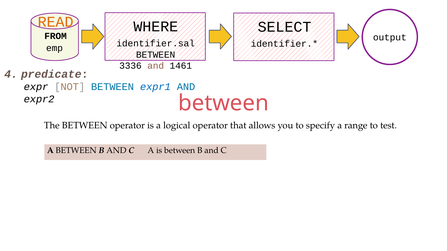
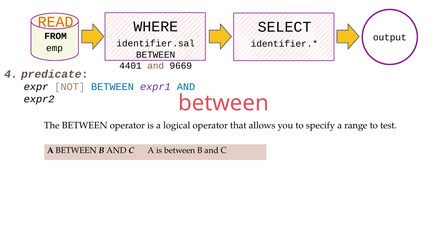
3336: 3336 -> 4401
1461: 1461 -> 9669
expr1 colour: blue -> purple
